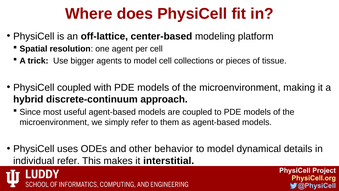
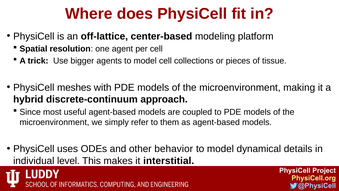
PhysiCell coupled: coupled -> meshes
individual refer: refer -> level
